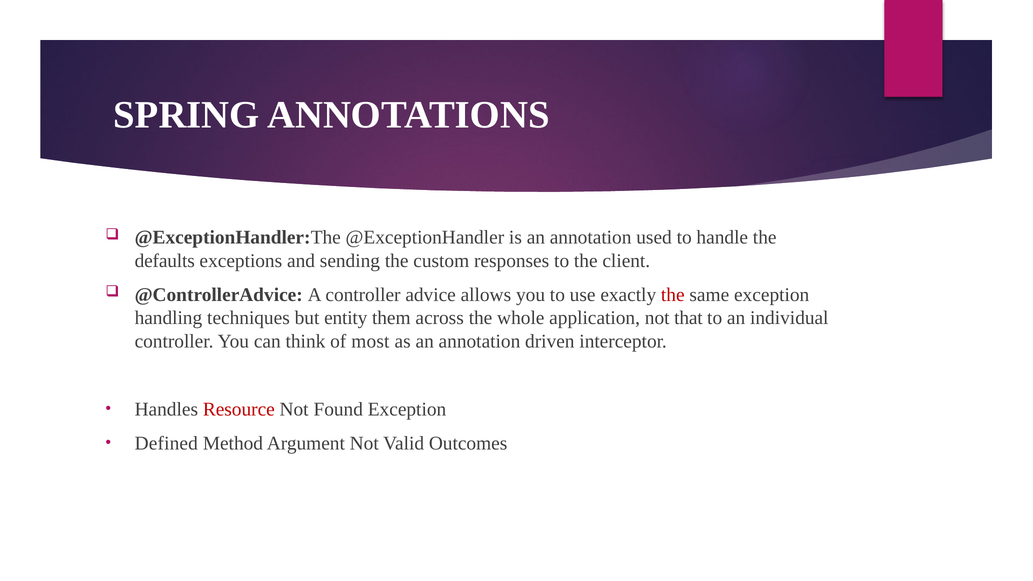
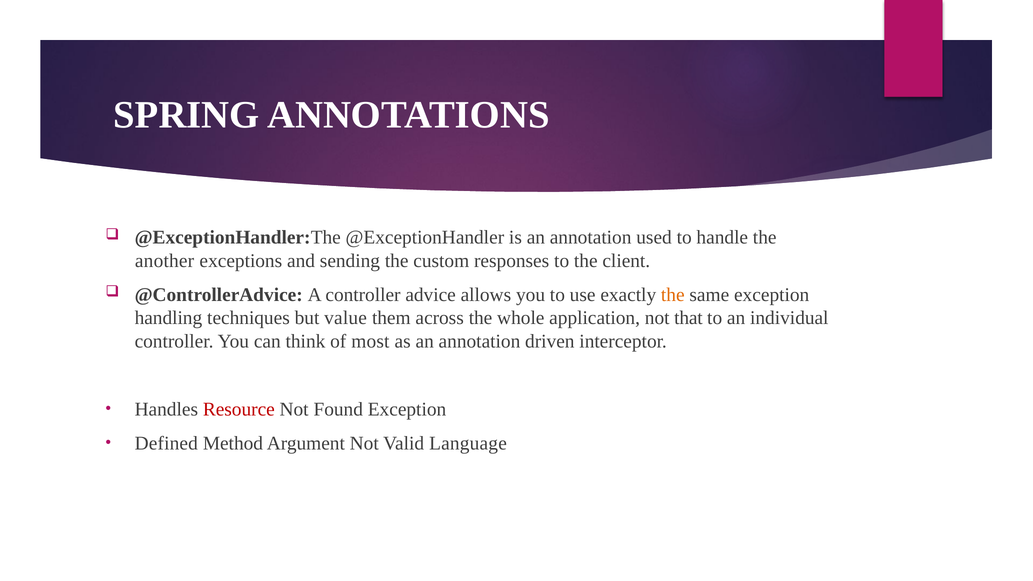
defaults: defaults -> another
the at (673, 295) colour: red -> orange
entity: entity -> value
Outcomes: Outcomes -> Language
